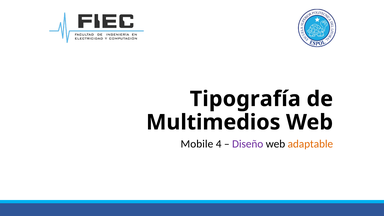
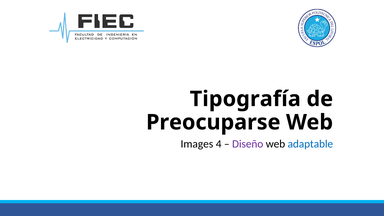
Multimedios: Multimedios -> Preocuparse
Mobile: Mobile -> Images
adaptable colour: orange -> blue
